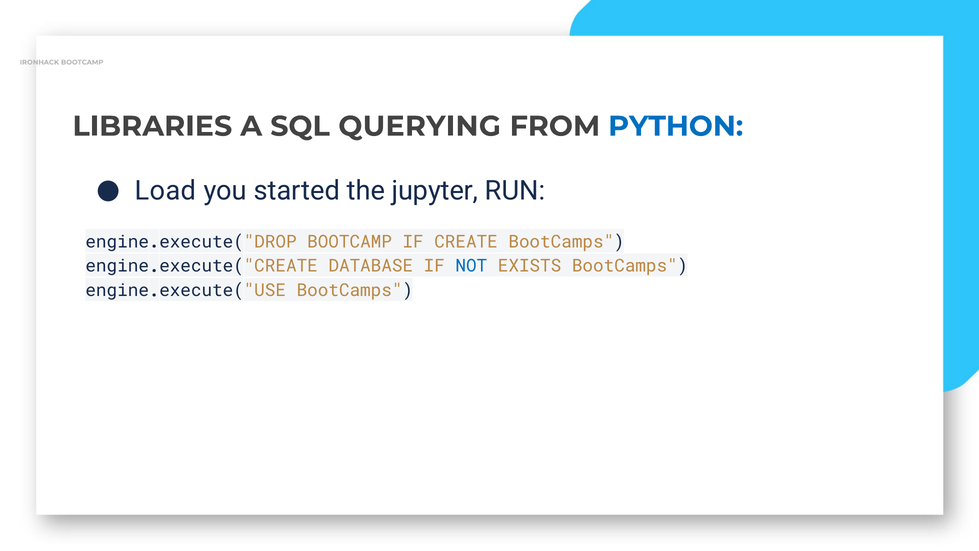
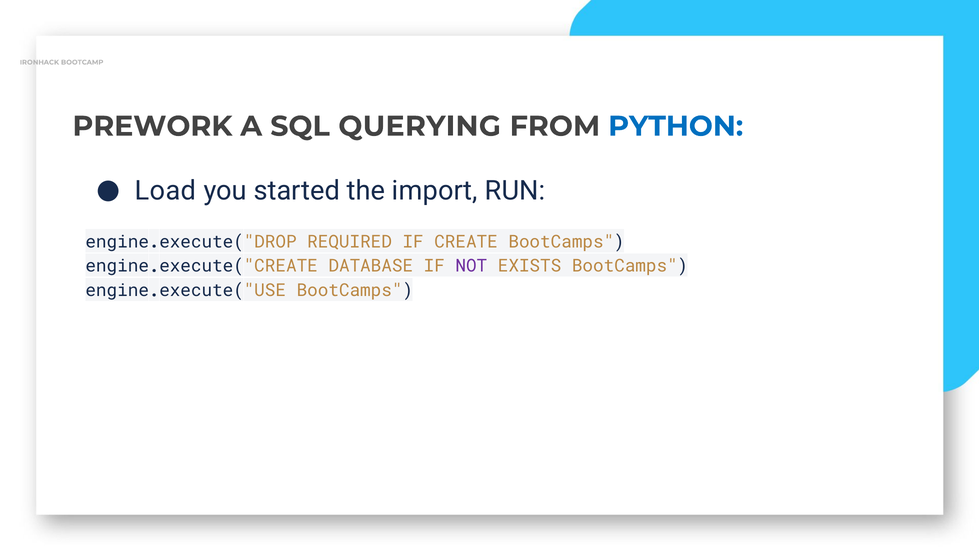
LIBRARIES: LIBRARIES -> PREWORK
jupyter: jupyter -> import
engine.execute("DROP BOOTCAMP: BOOTCAMP -> REQUIRED
NOT colour: blue -> purple
